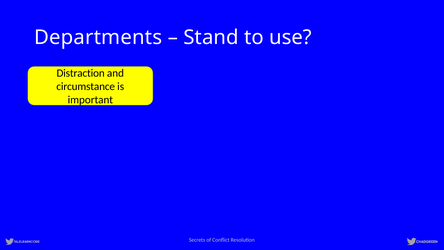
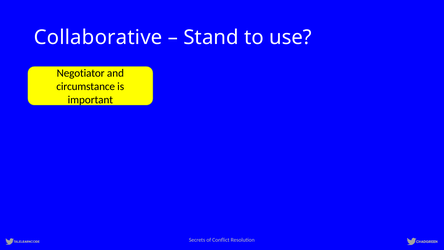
Departments: Departments -> Collaborative
Distraction: Distraction -> Negotiator
